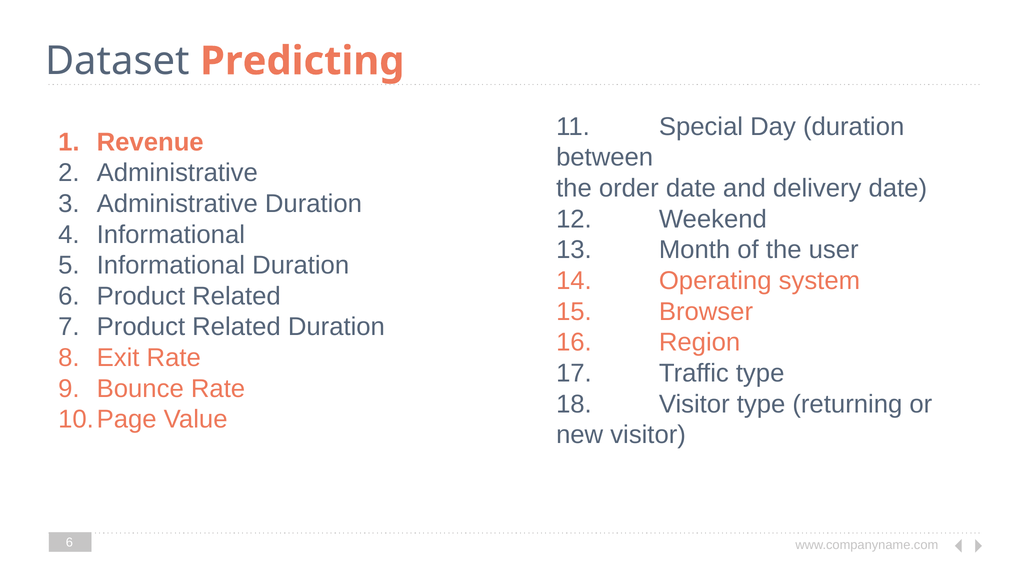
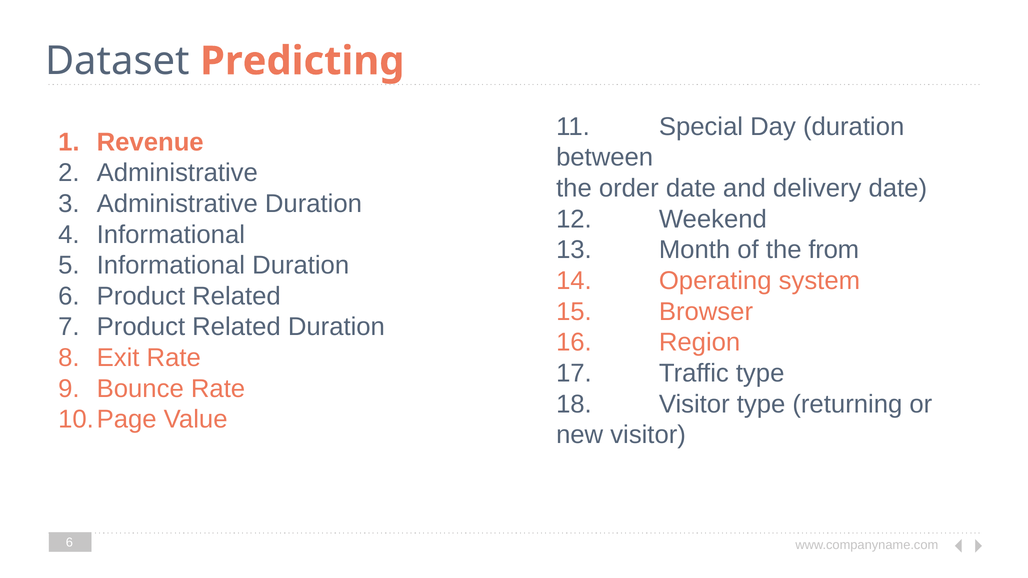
user: user -> from
